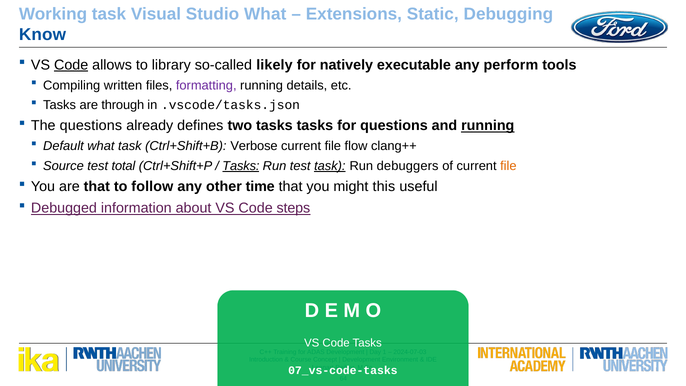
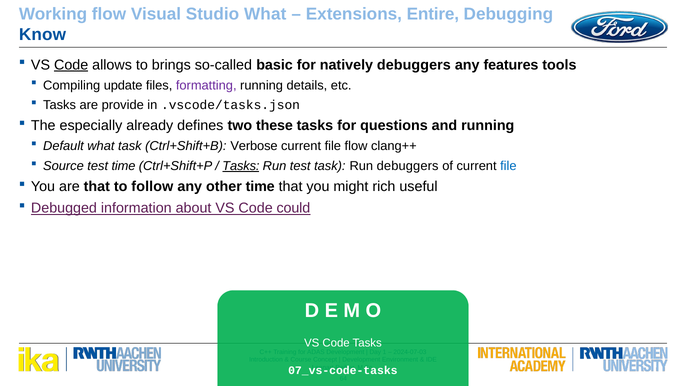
Working task: task -> flow
Static: Static -> Entire
library: library -> brings
likely: likely -> basic
natively executable: executable -> debuggers
perform: perform -> features
written: written -> update
through: through -> provide
The questions: questions -> especially
two tasks: tasks -> these
running at (488, 126) underline: present -> none
test total: total -> time
task at (330, 166) underline: present -> none
file at (508, 166) colour: orange -> blue
this: this -> rich
steps: steps -> could
